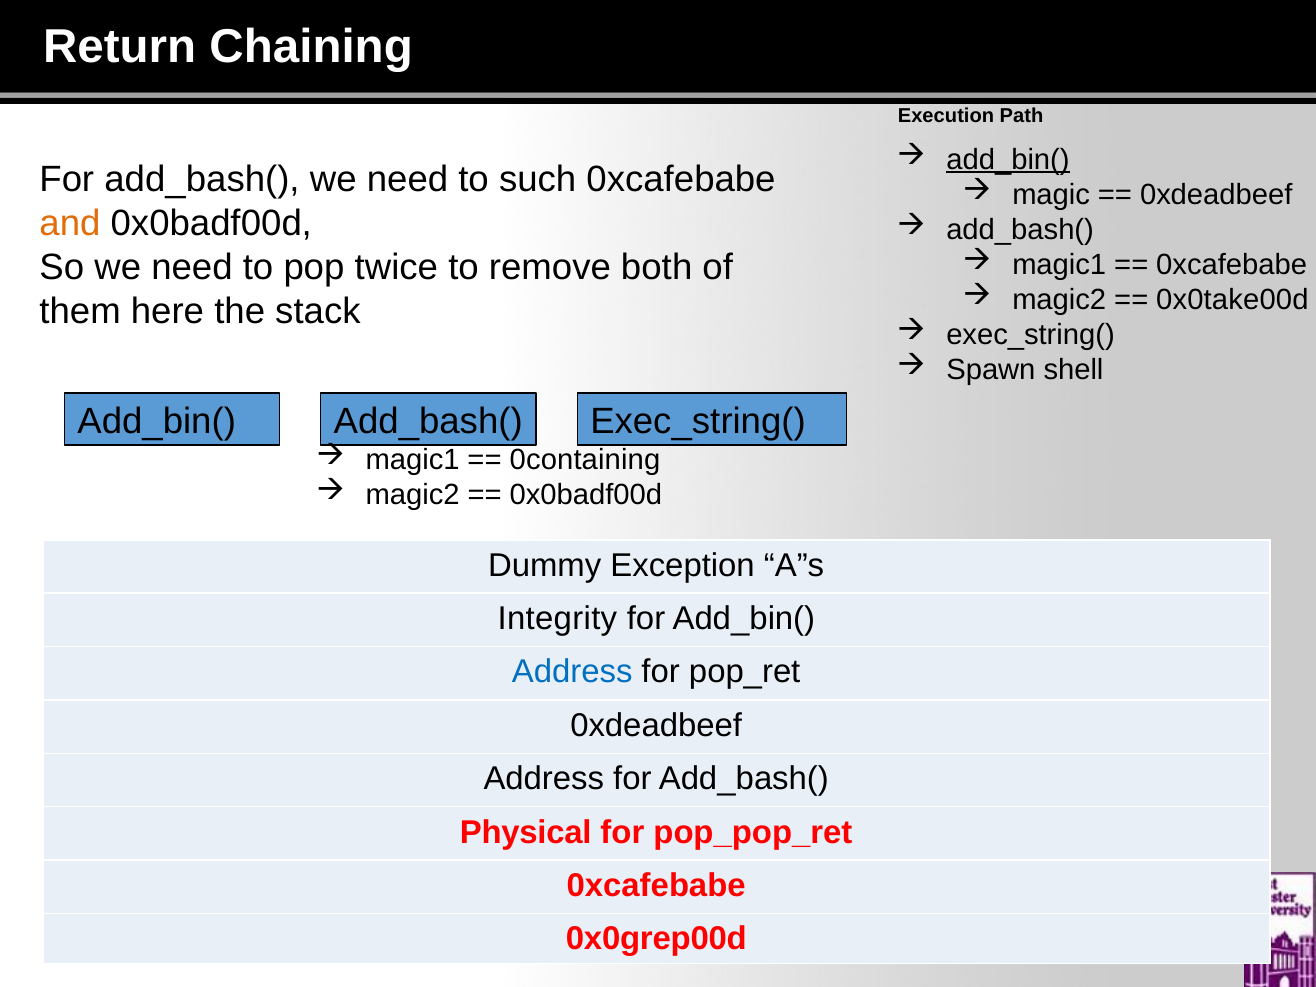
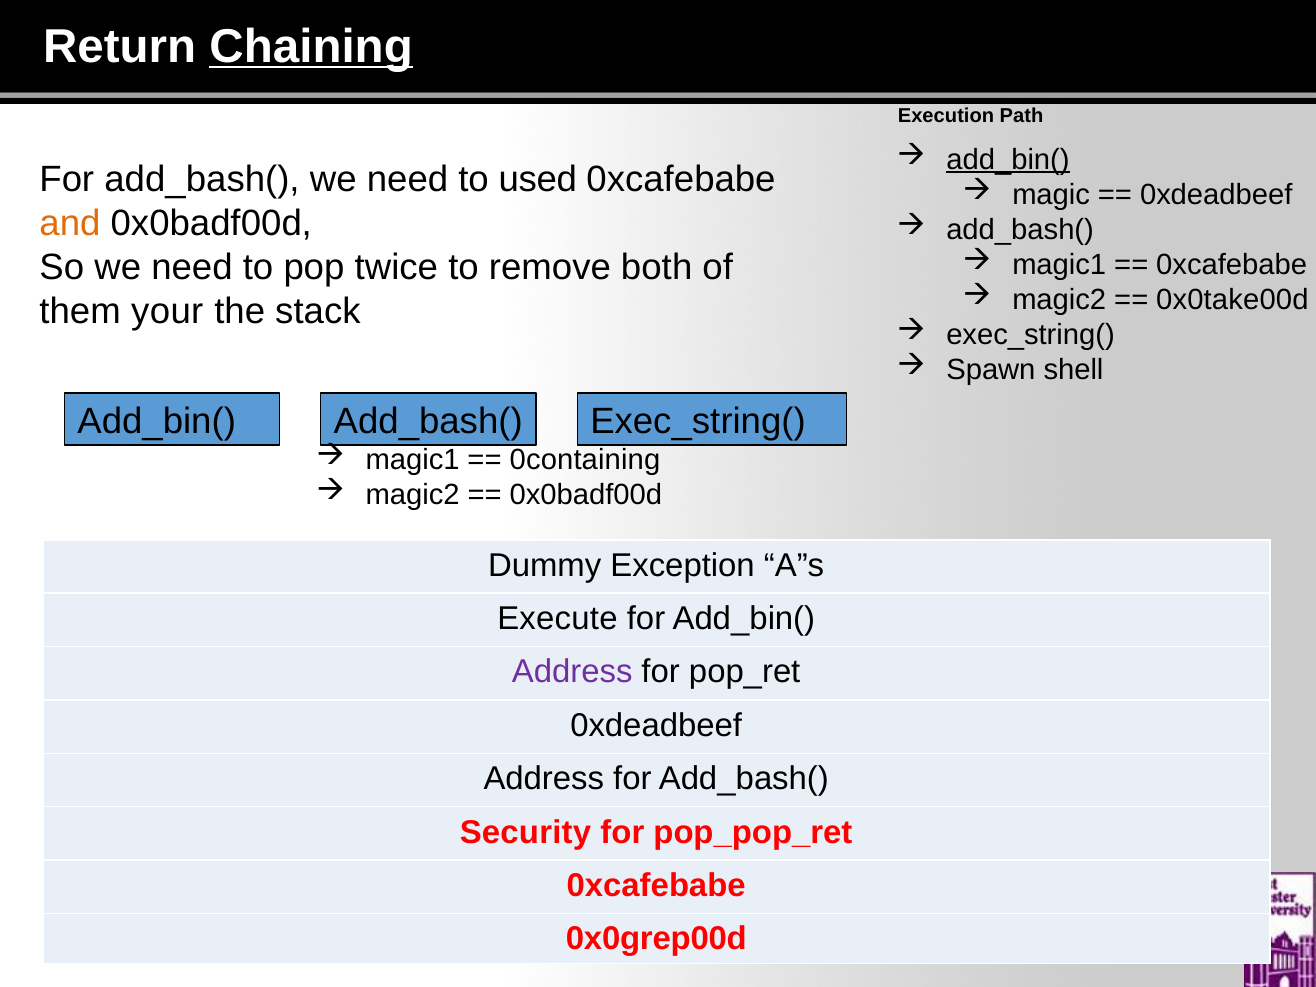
Chaining underline: none -> present
such: such -> used
here: here -> your
Integrity: Integrity -> Execute
Address at (572, 672) colour: blue -> purple
Physical: Physical -> Security
